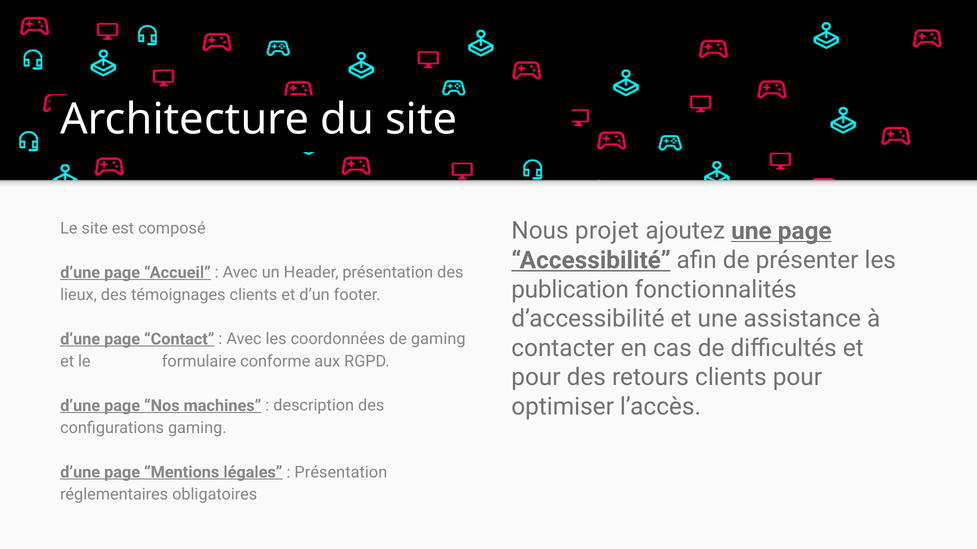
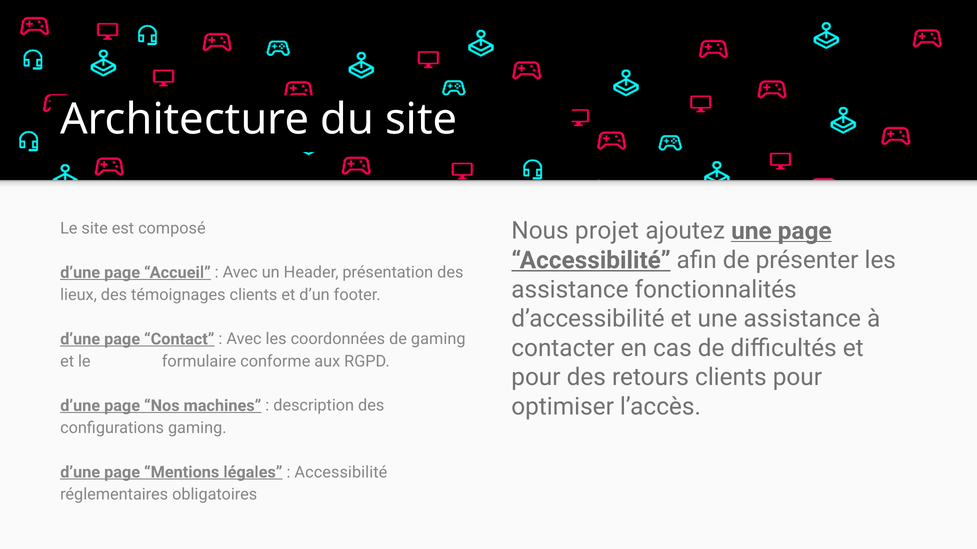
publication at (570, 290): publication -> assistance
Présentation at (341, 473): Présentation -> Accessibilité
